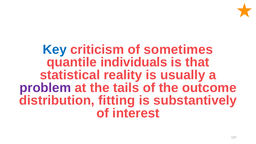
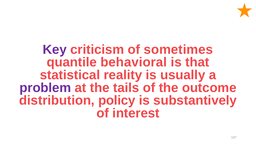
Key colour: blue -> purple
individuals: individuals -> behavioral
fitting: fitting -> policy
